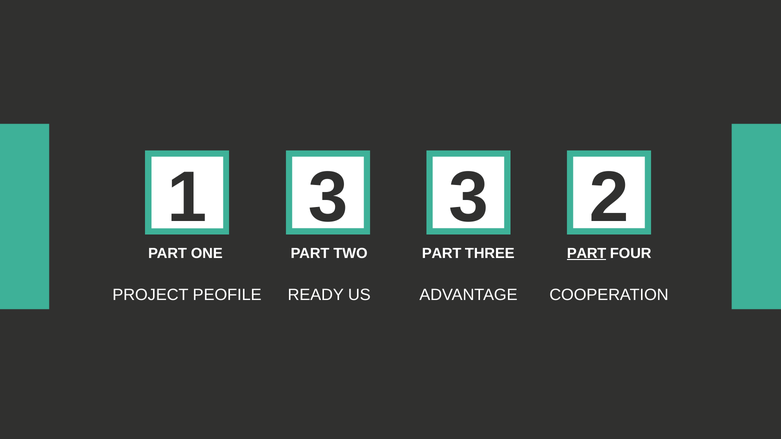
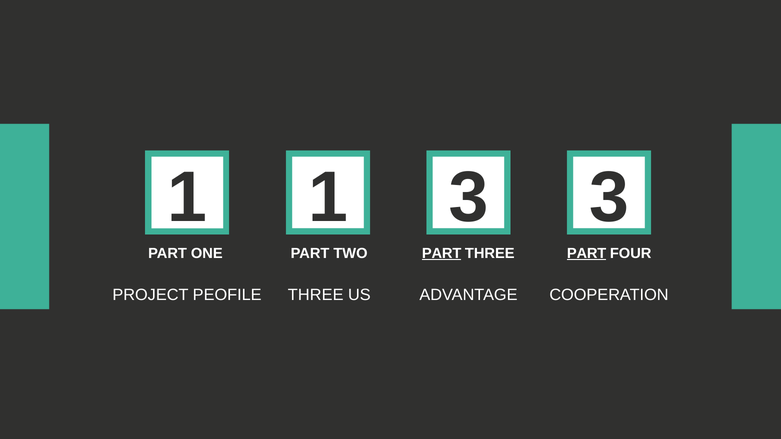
1 3: 3 -> 1
3 2: 2 -> 3
PART at (442, 253) underline: none -> present
PEOFILE READY: READY -> THREE
